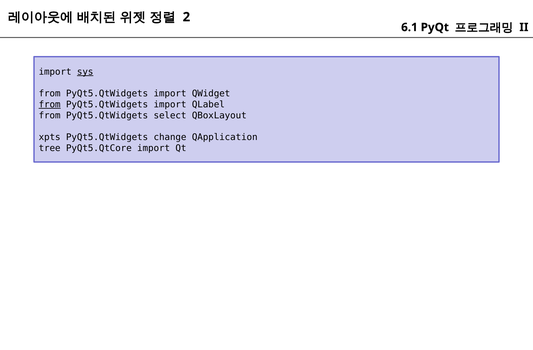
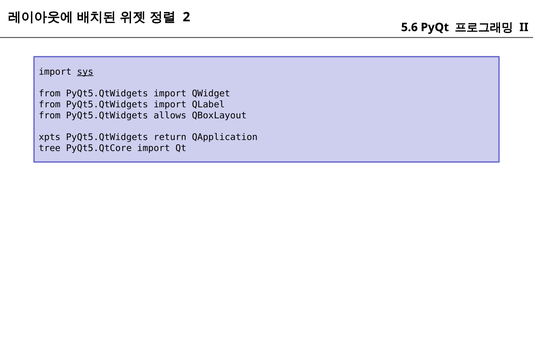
6.1: 6.1 -> 5.6
from at (50, 104) underline: present -> none
select: select -> allows
change: change -> return
